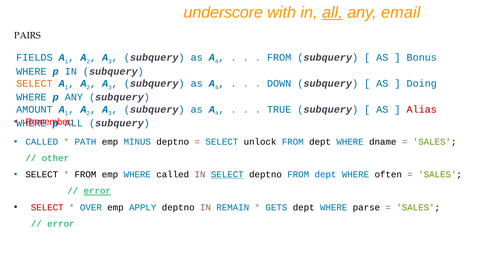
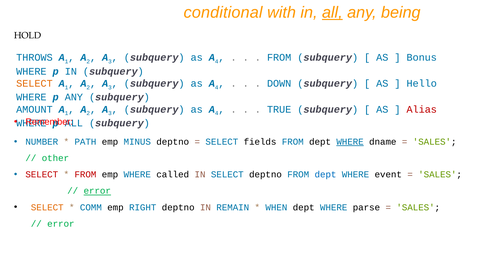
underscore: underscore -> conditional
email: email -> being
PAIRS: PAIRS -> HOLD
FIELDS: FIELDS -> THROWS
Doing: Doing -> Hello
CALLED at (42, 142): CALLED -> NUMBER
unlock: unlock -> fields
WHERE at (350, 142) underline: none -> present
SELECT at (42, 174) colour: black -> red
FROM at (85, 174) colour: black -> red
SELECT at (227, 174) underline: present -> none
often: often -> event
SELECT at (47, 207) colour: red -> orange
OVER: OVER -> COMM
APPLY: APPLY -> RIGHT
GETS: GETS -> WHEN
